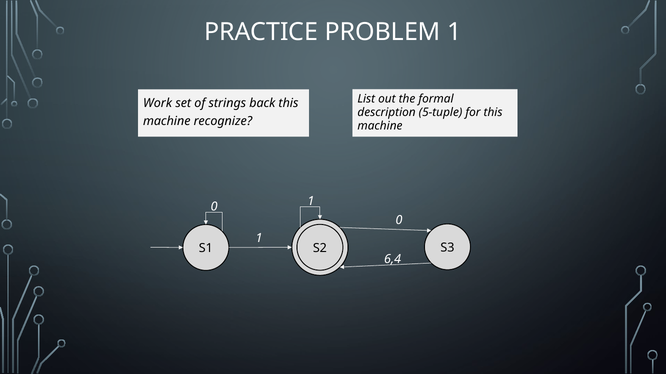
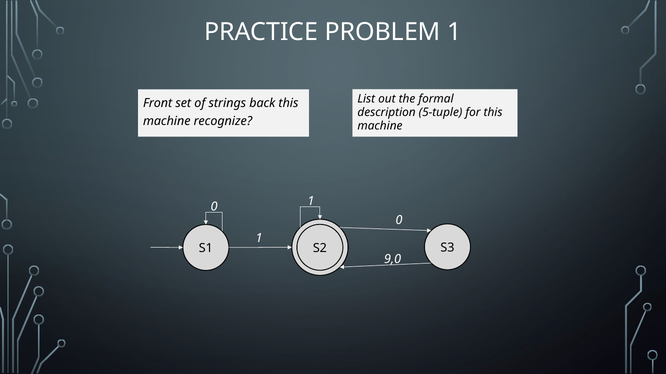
Work: Work -> Front
6,4: 6,4 -> 9,0
